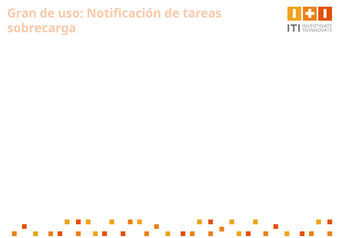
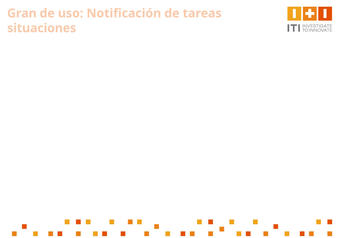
sobrecarga: sobrecarga -> situaciones
